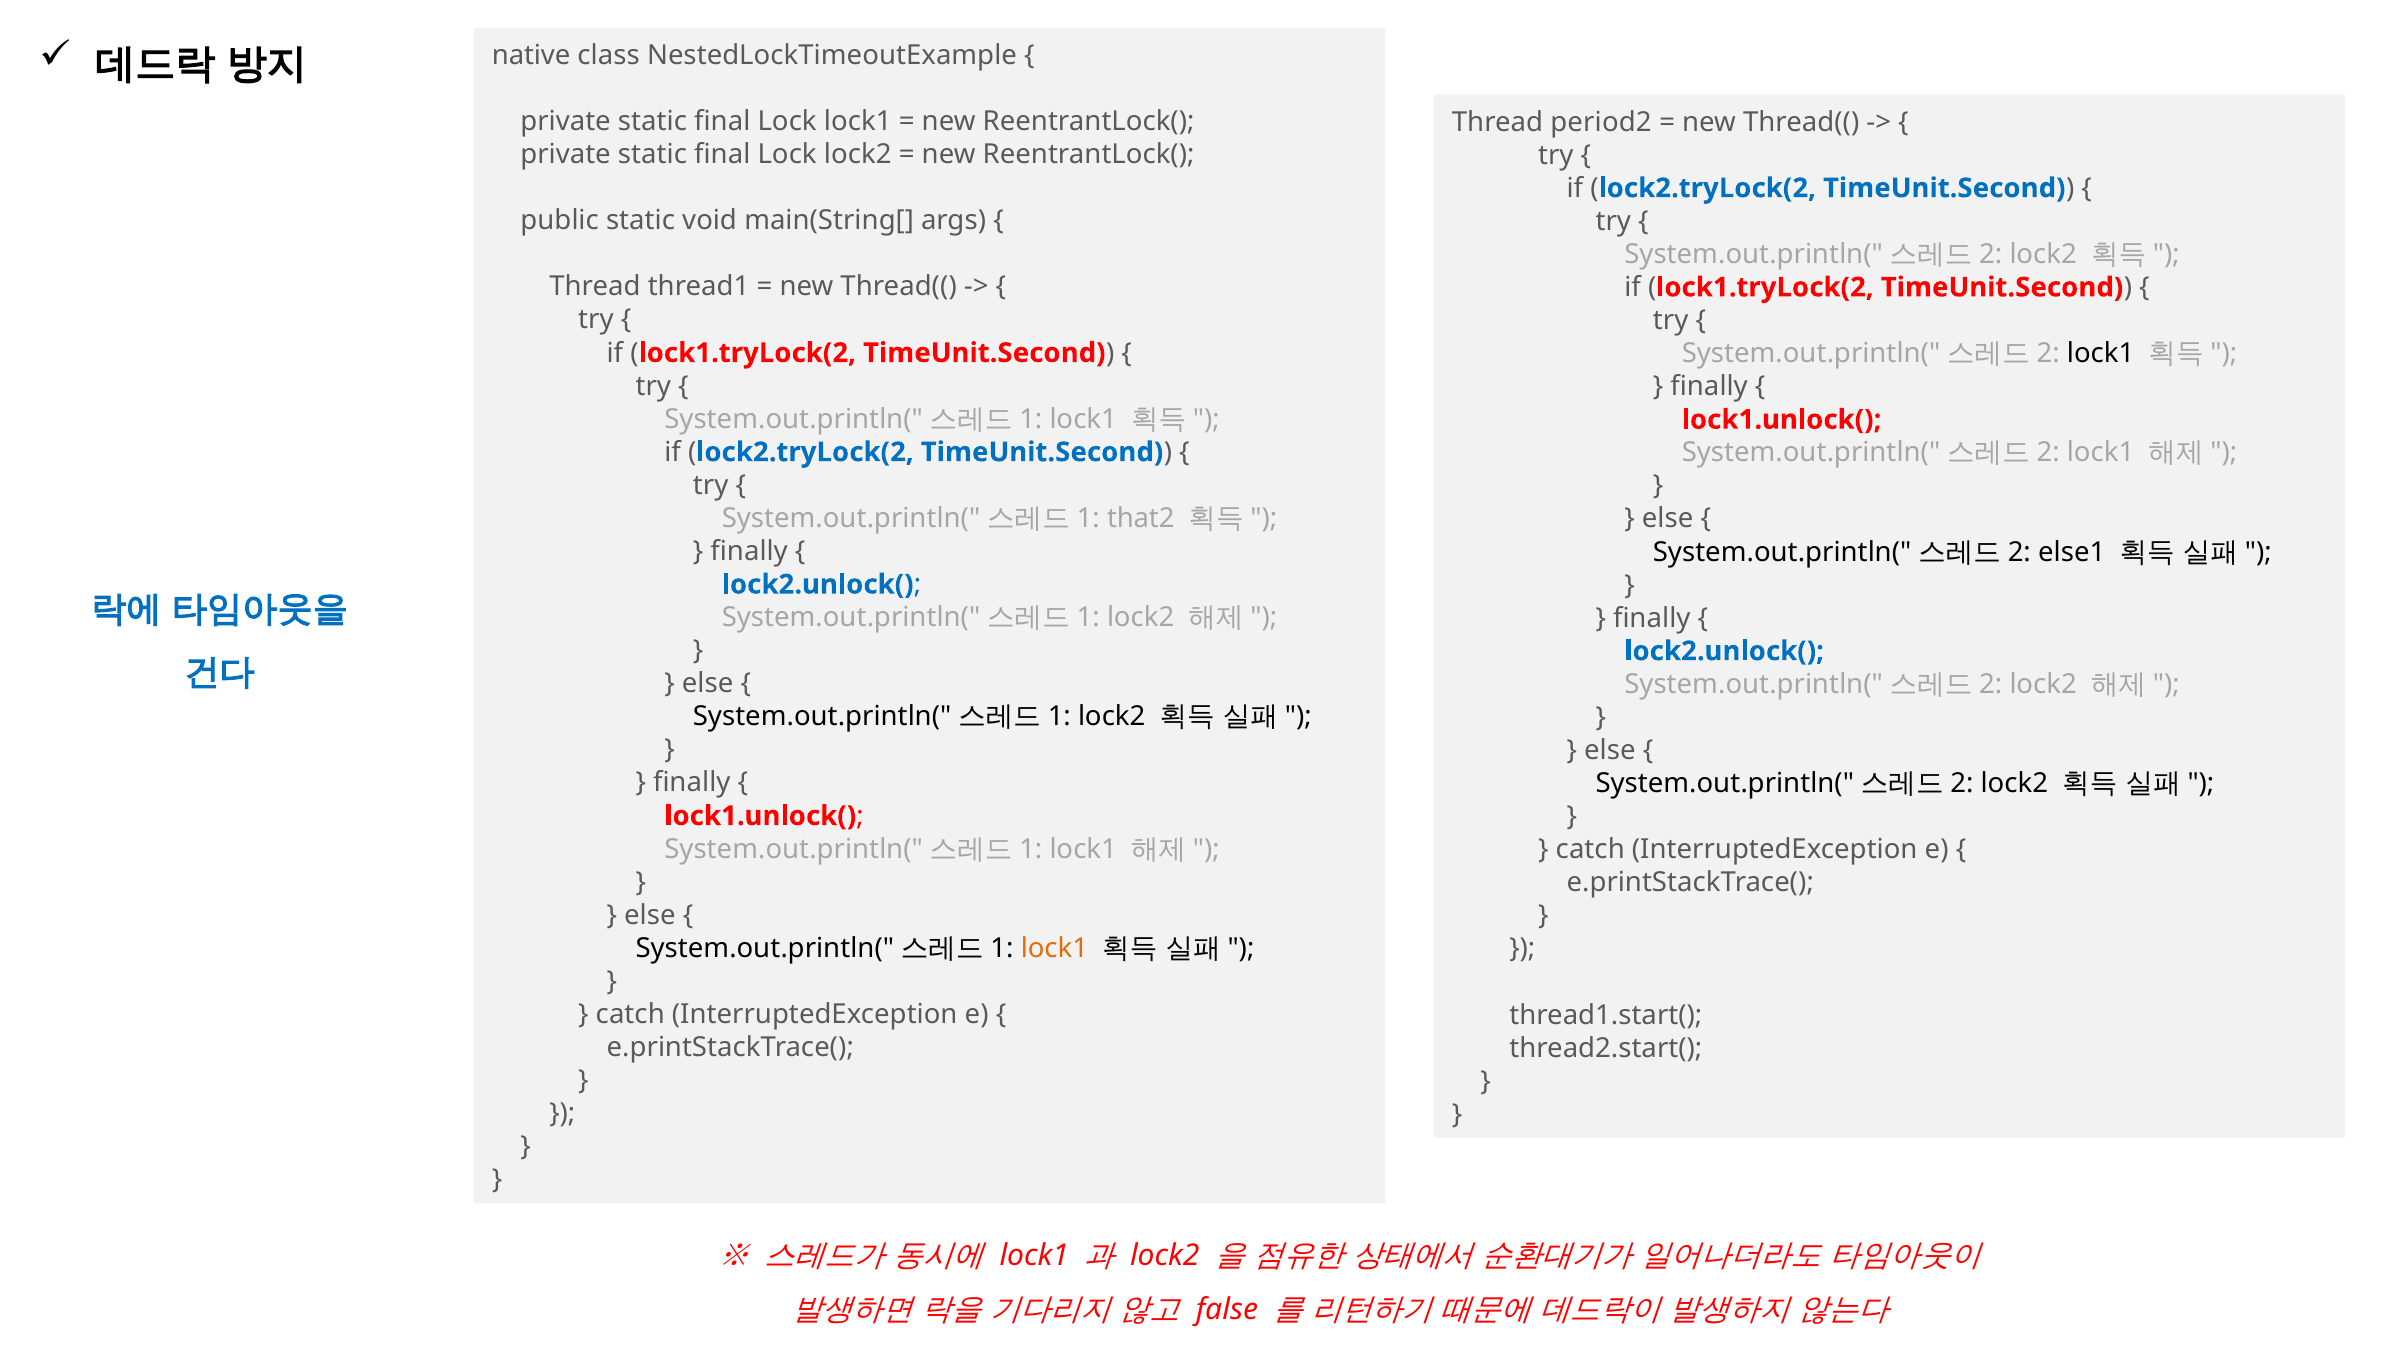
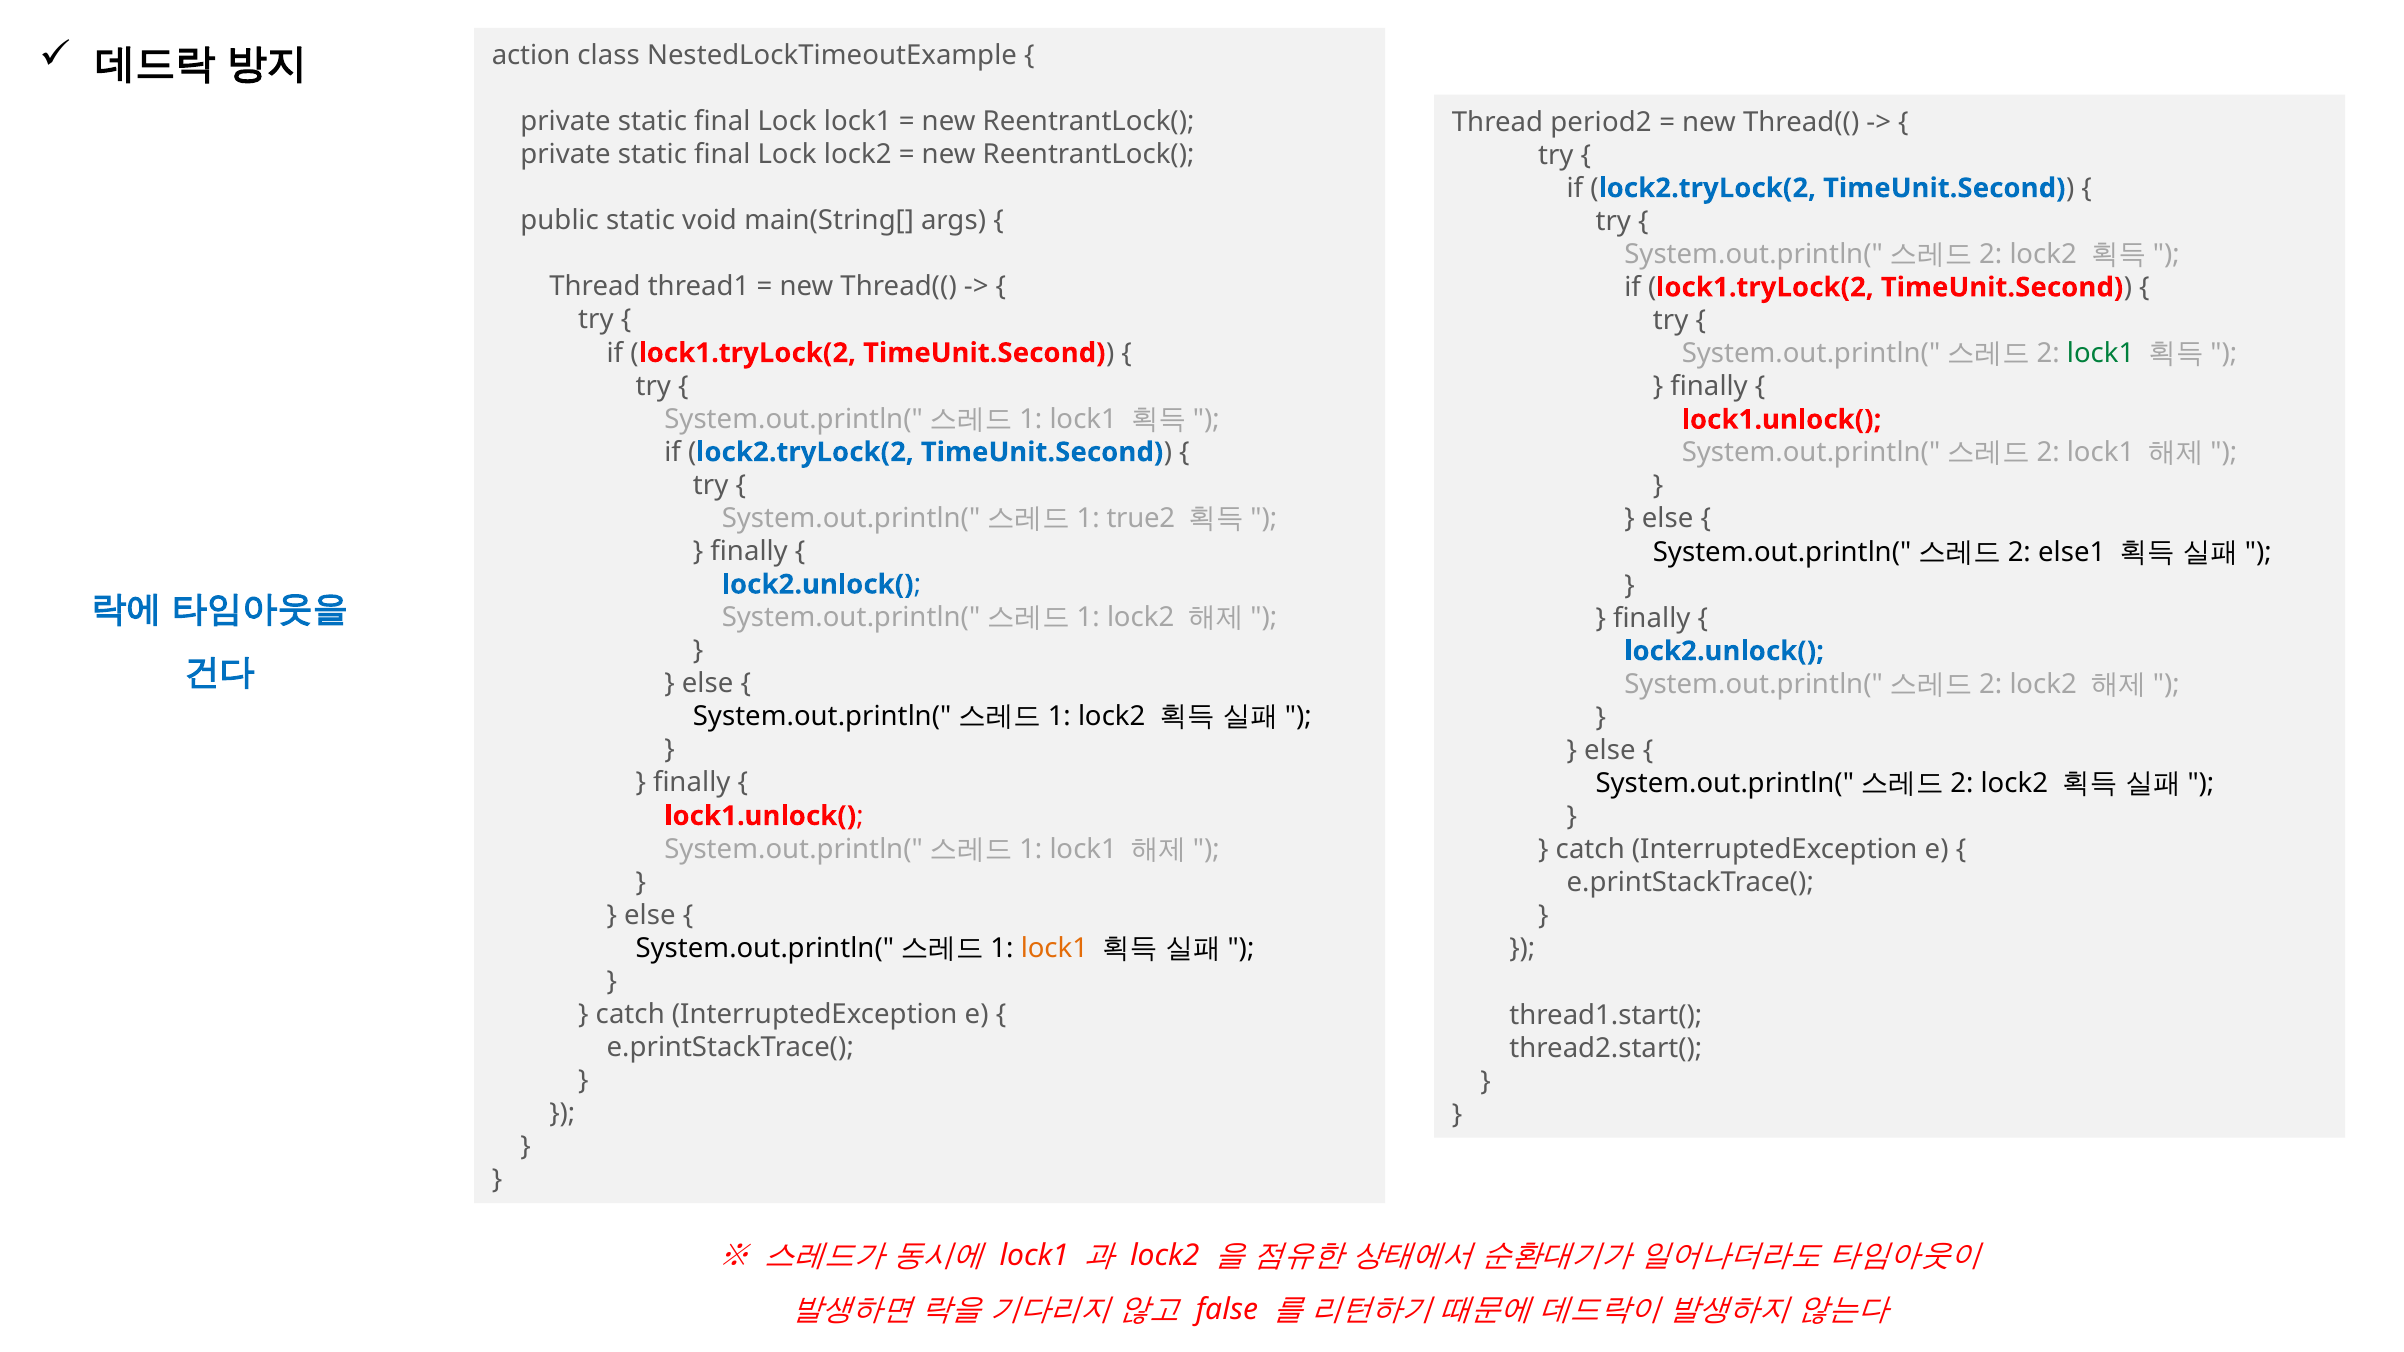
native: native -> action
lock1 at (2101, 354) colour: black -> green
that2: that2 -> true2
